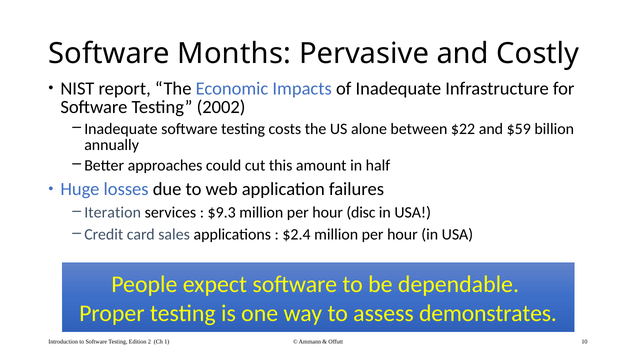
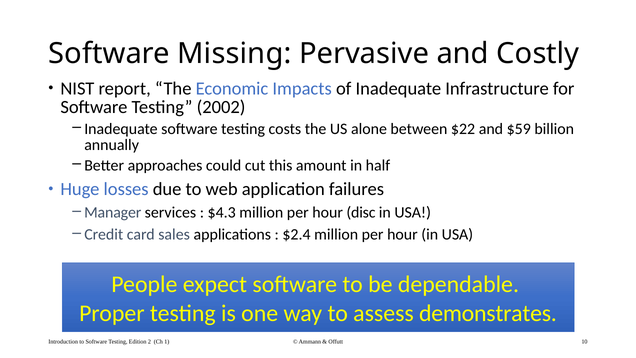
Months: Months -> Missing
Iteration: Iteration -> Manager
$9.3: $9.3 -> $4.3
